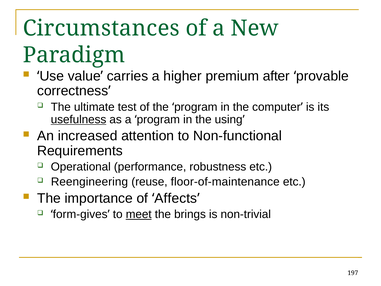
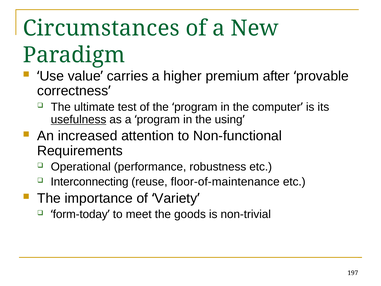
Reengineering: Reengineering -> Interconnecting
Affects: Affects -> Variety
form-gives: form-gives -> form-today
meet underline: present -> none
brings: brings -> goods
